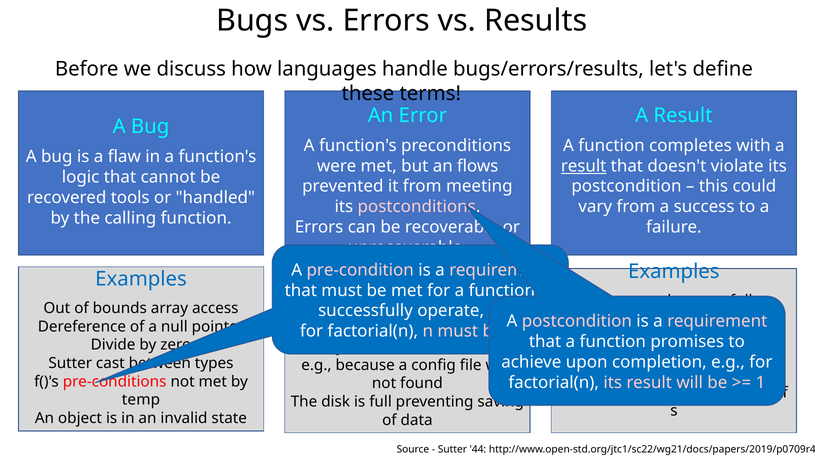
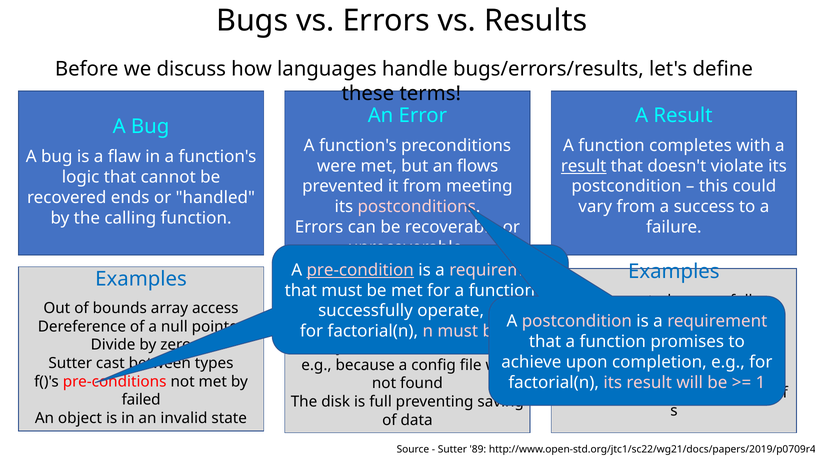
tools: tools -> ends
pre-condition underline: none -> present
temp at (141, 400): temp -> failed
44: 44 -> 89
